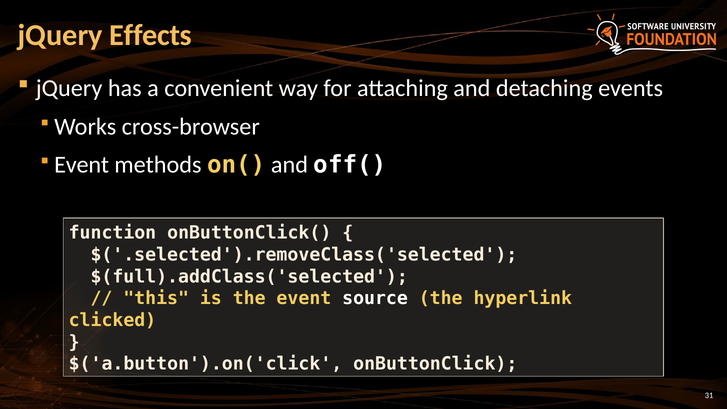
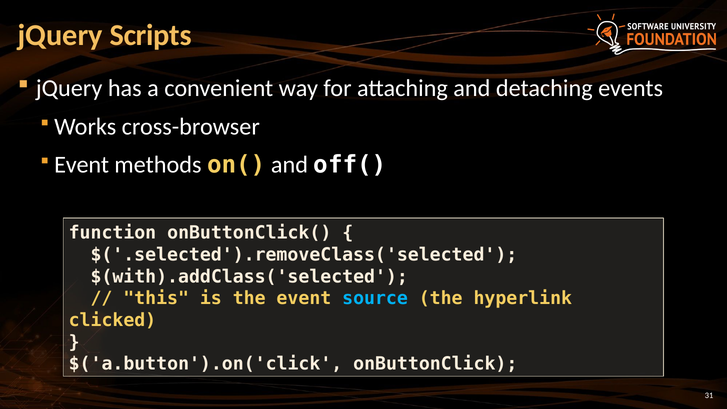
Effects: Effects -> Scripts
$(full).addClass('selected: $(full).addClass('selected -> $(with).addClass('selected
source colour: white -> light blue
